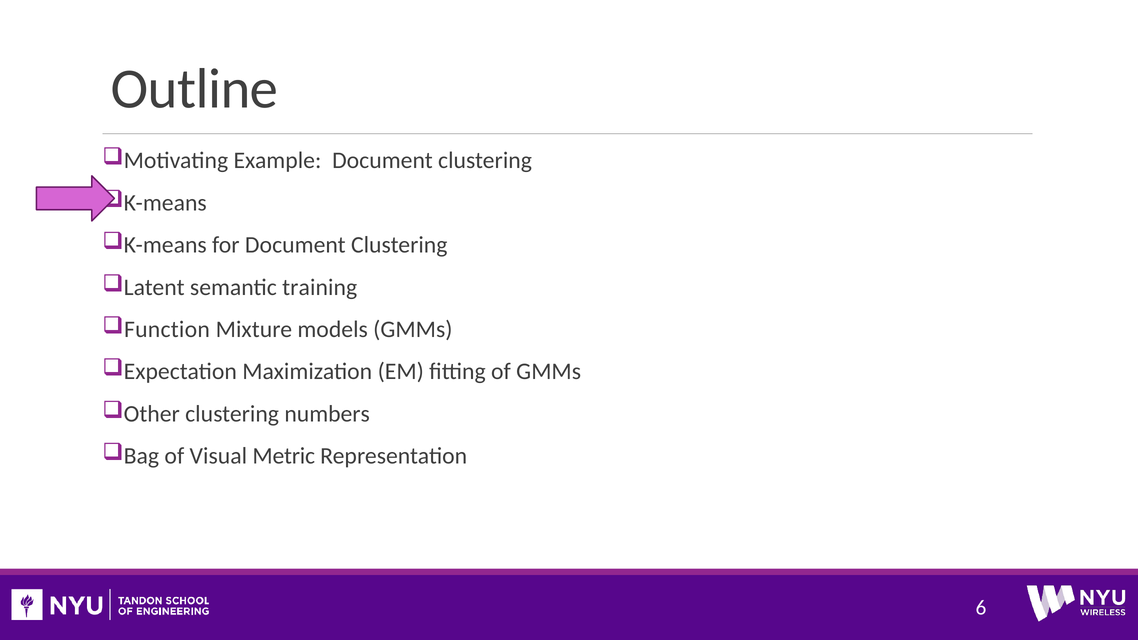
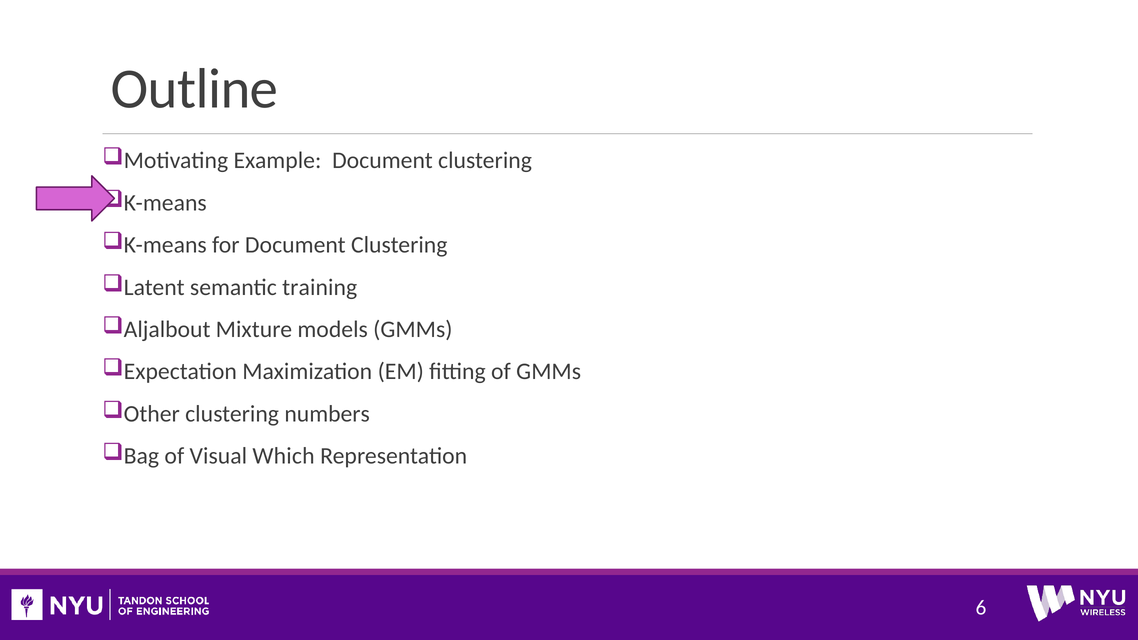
Function: Function -> Aljalbout
Metric: Metric -> Which
